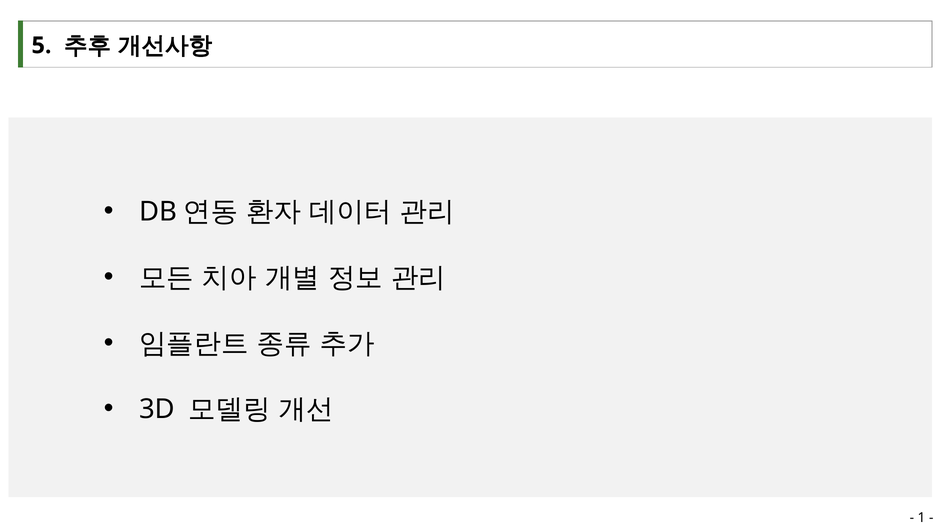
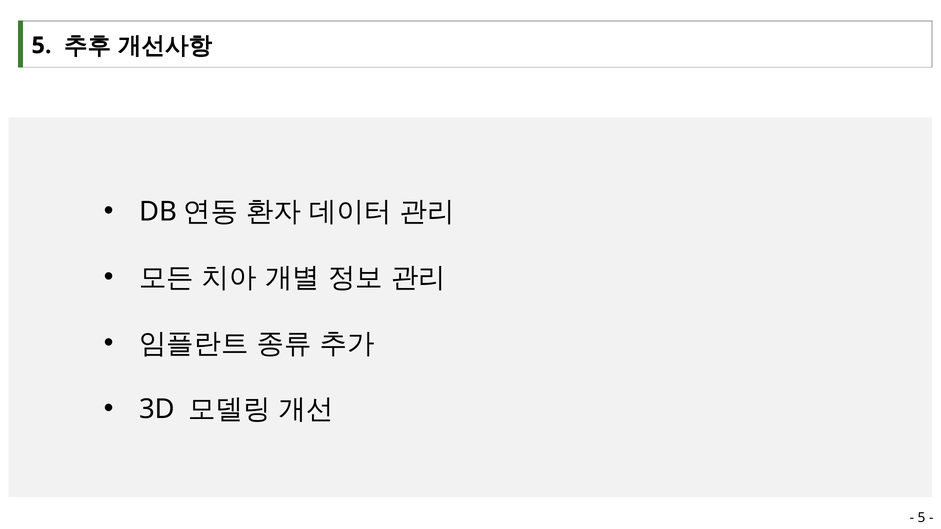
1 at (922, 518): 1 -> 5
